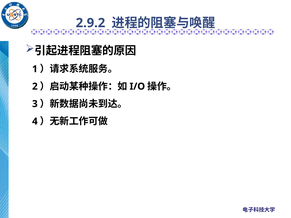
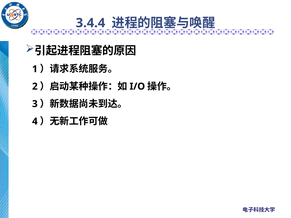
2.9.2: 2.9.2 -> 3.4.4
